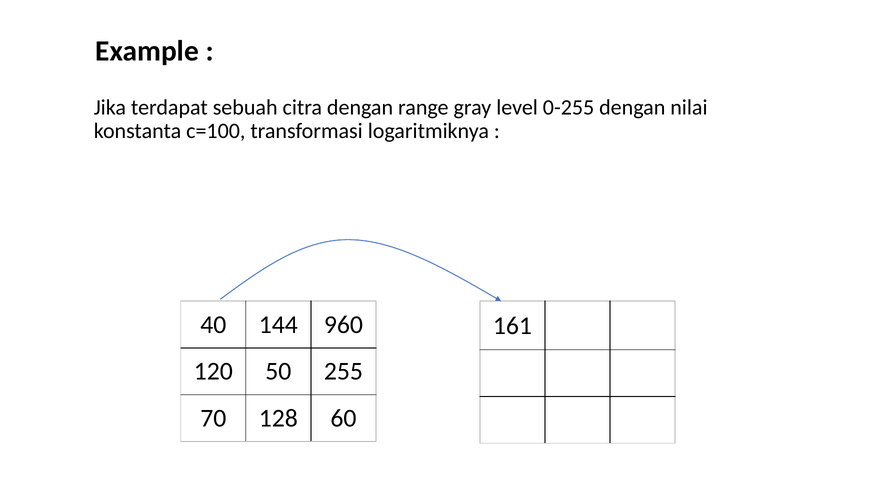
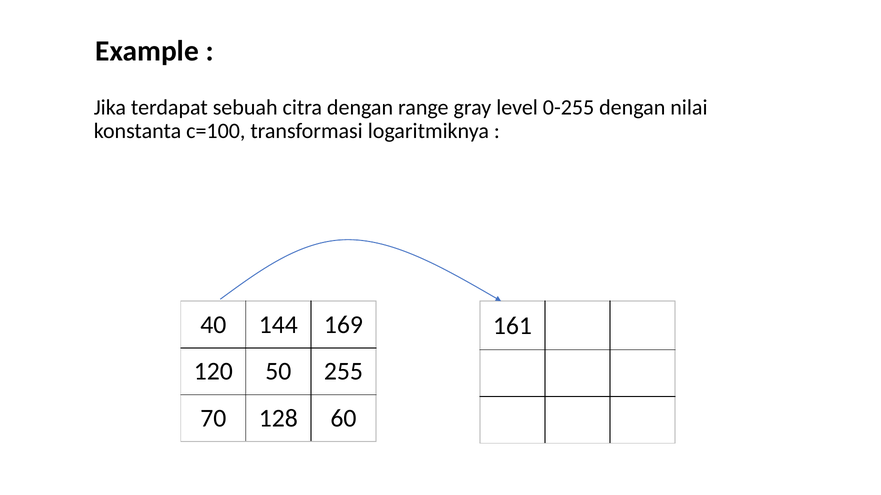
960: 960 -> 169
